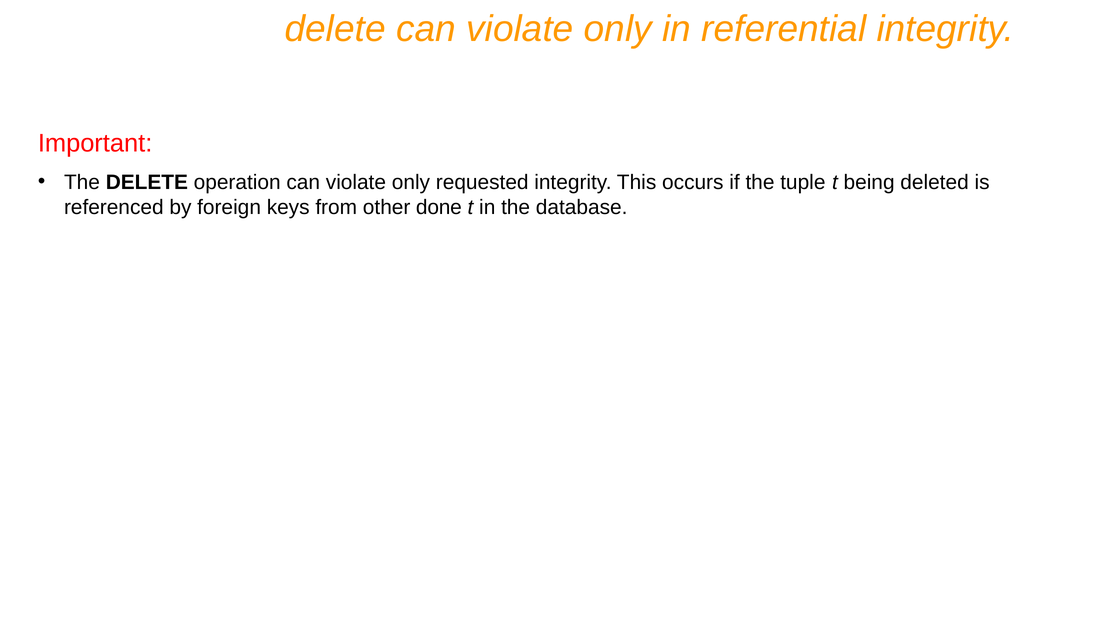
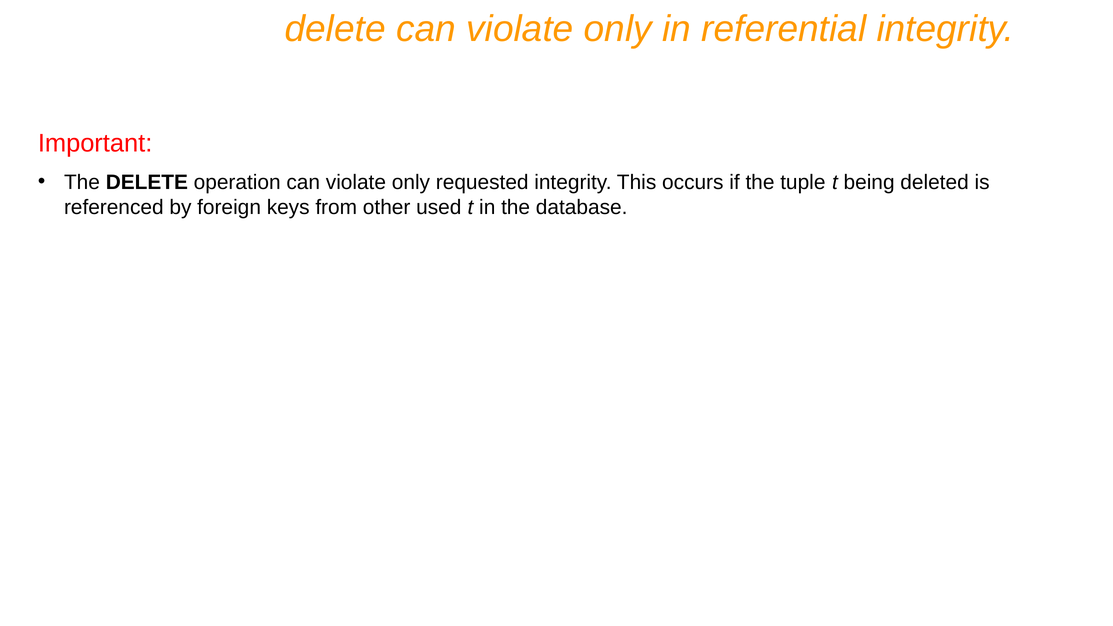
done: done -> used
